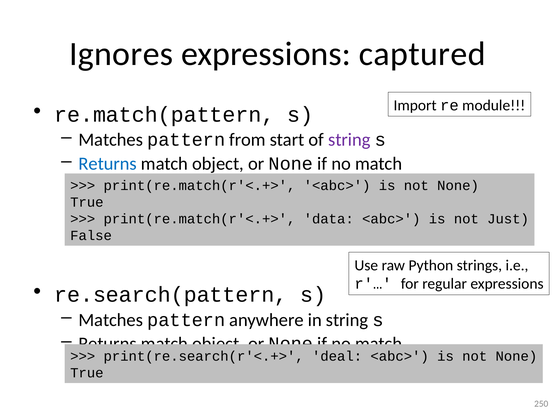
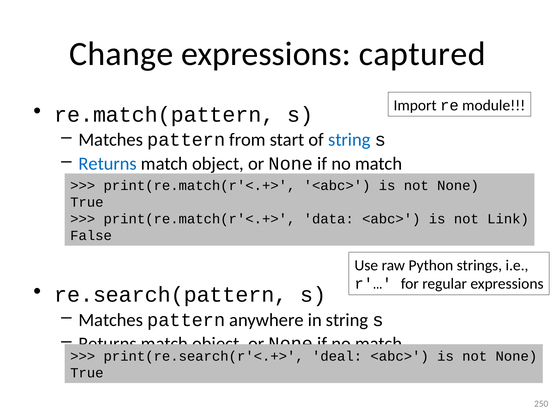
Ignores: Ignores -> Change
string at (349, 140) colour: purple -> blue
Just: Just -> Link
